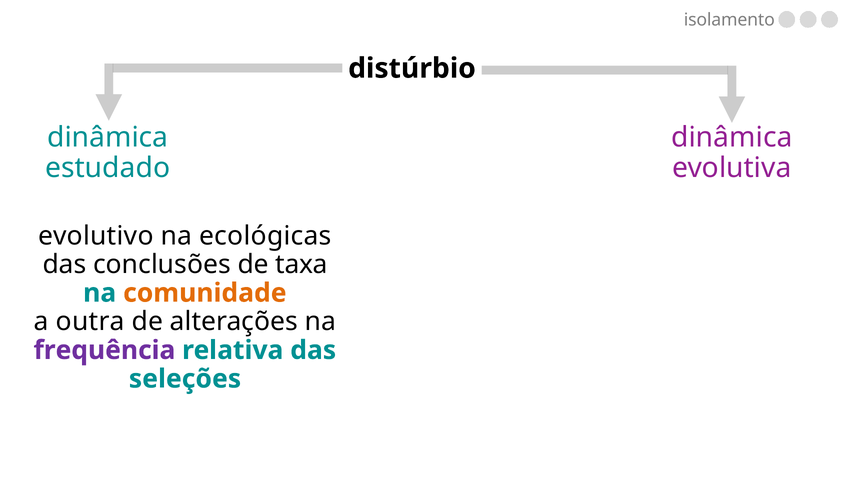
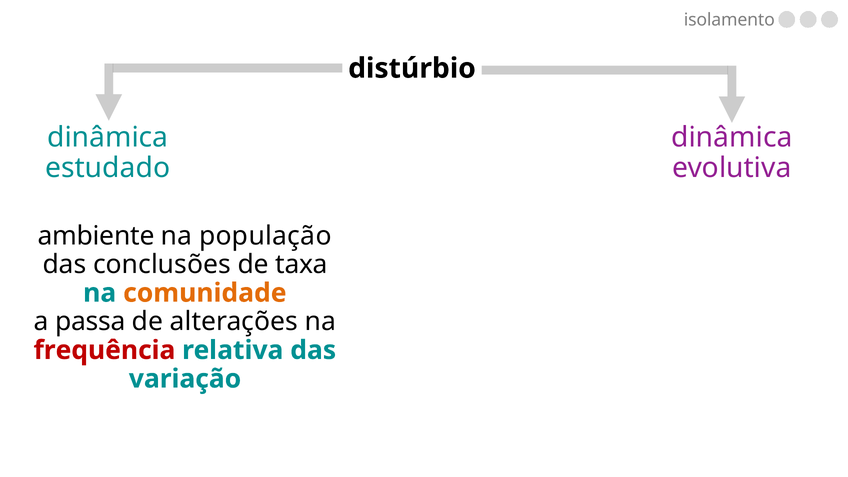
evolutivo: evolutivo -> ambiente
ecológicas: ecológicas -> população
outra: outra -> passa
frequência colour: purple -> red
seleções: seleções -> variação
